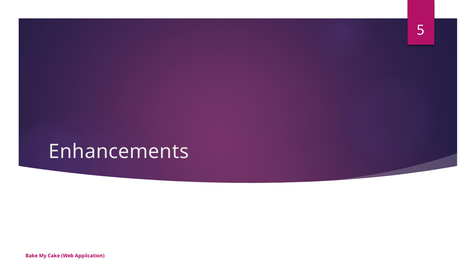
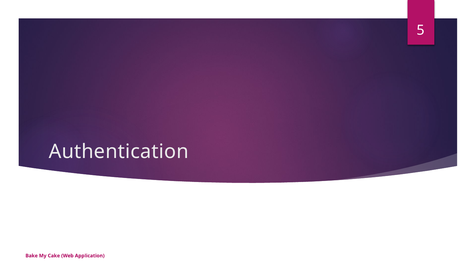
Enhancements: Enhancements -> Authentication
